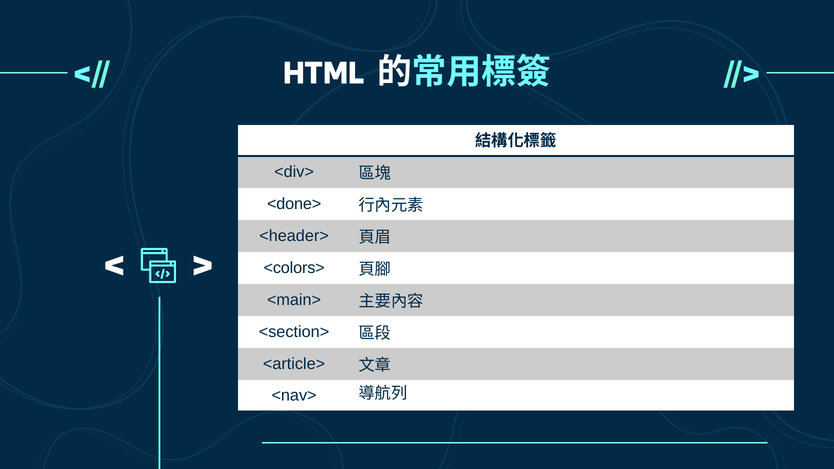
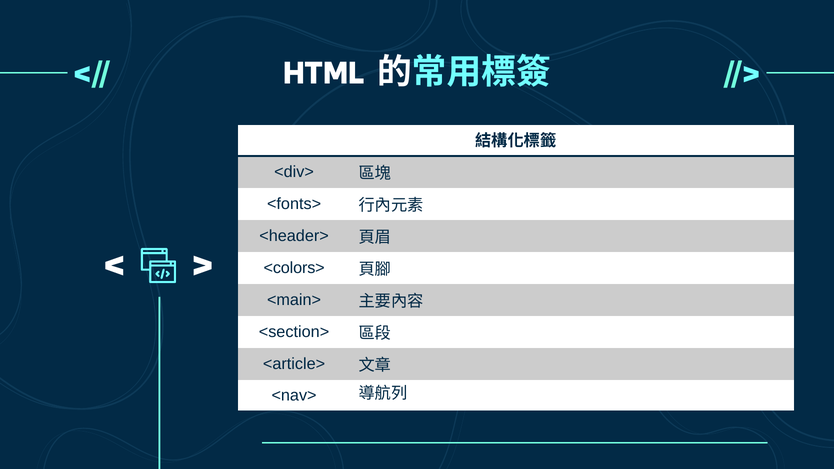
<done>: <done> -> <fonts>
